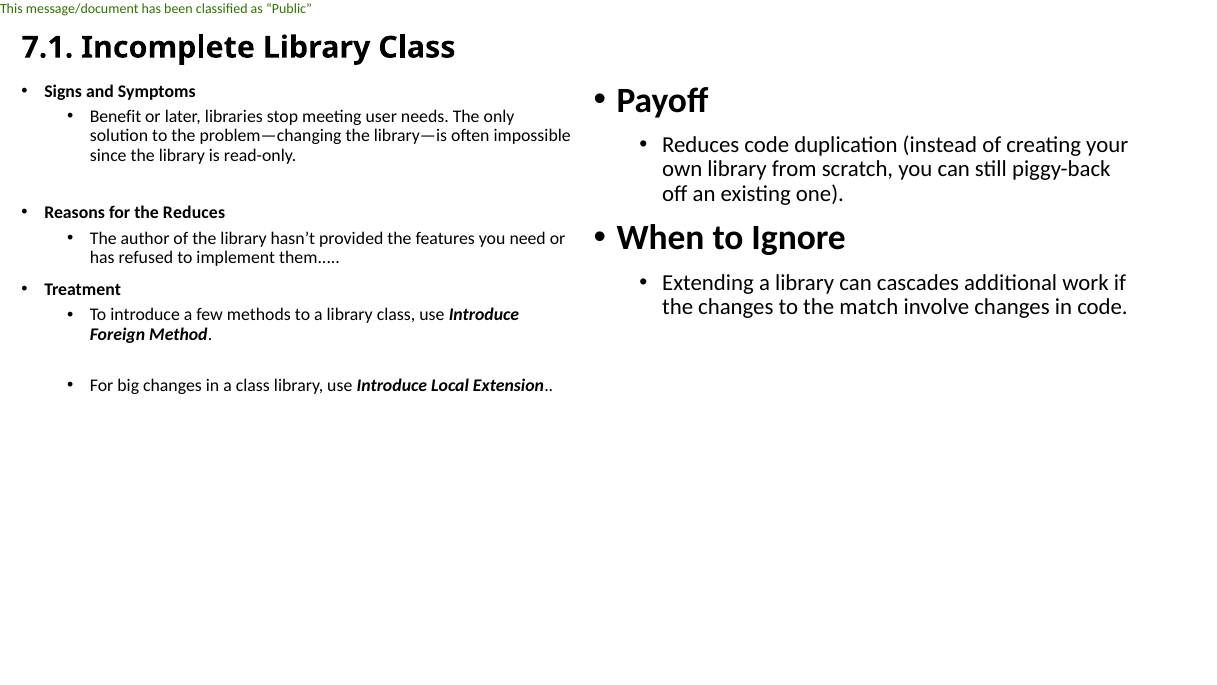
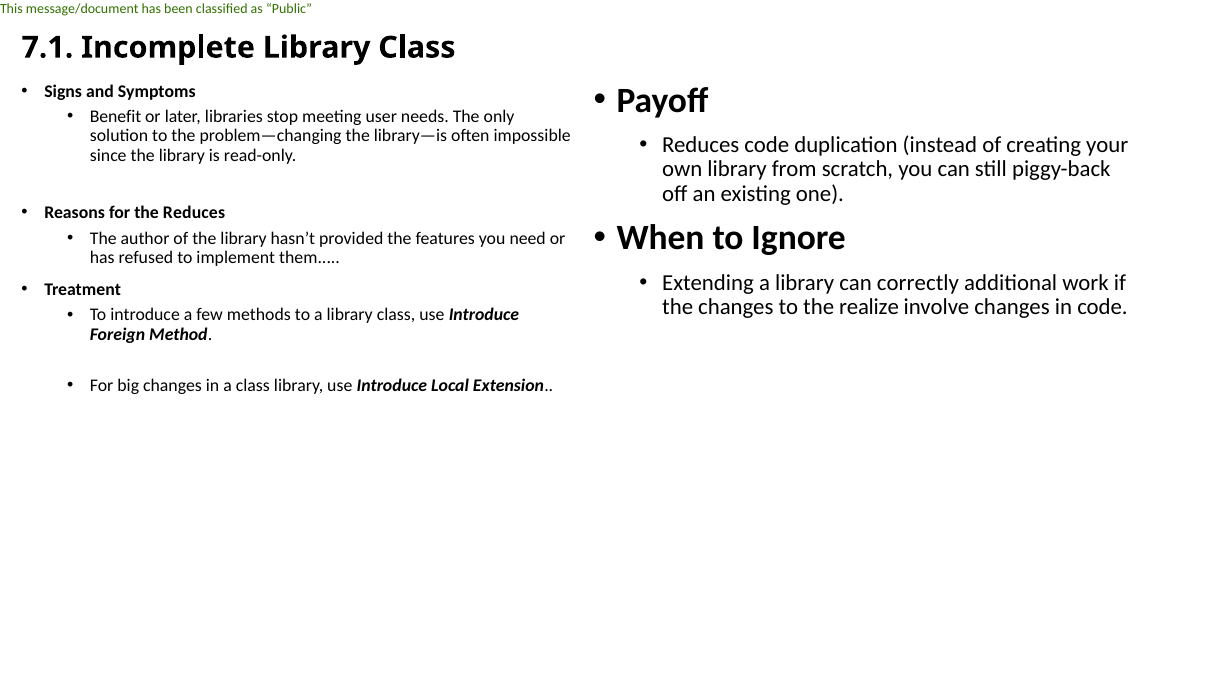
cascades: cascades -> correctly
match: match -> realize
